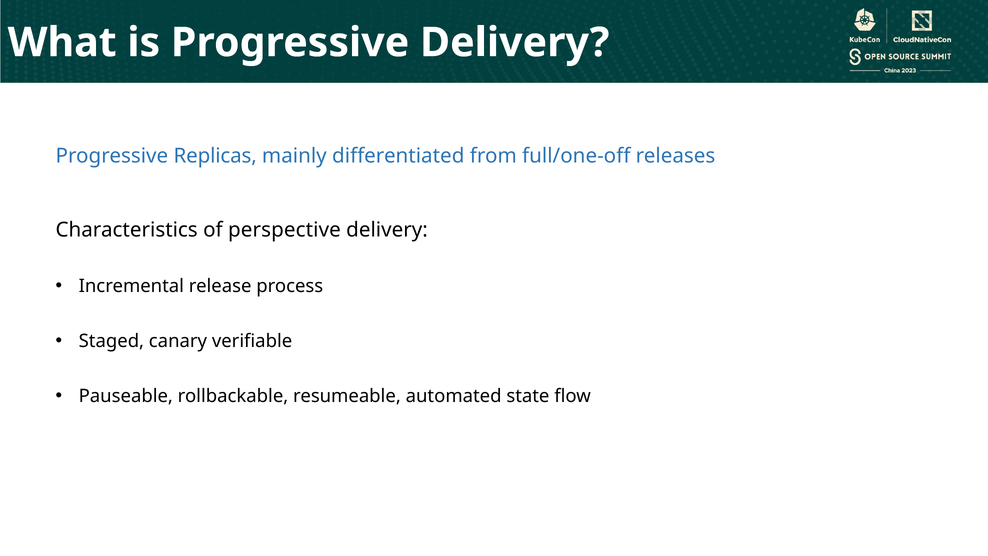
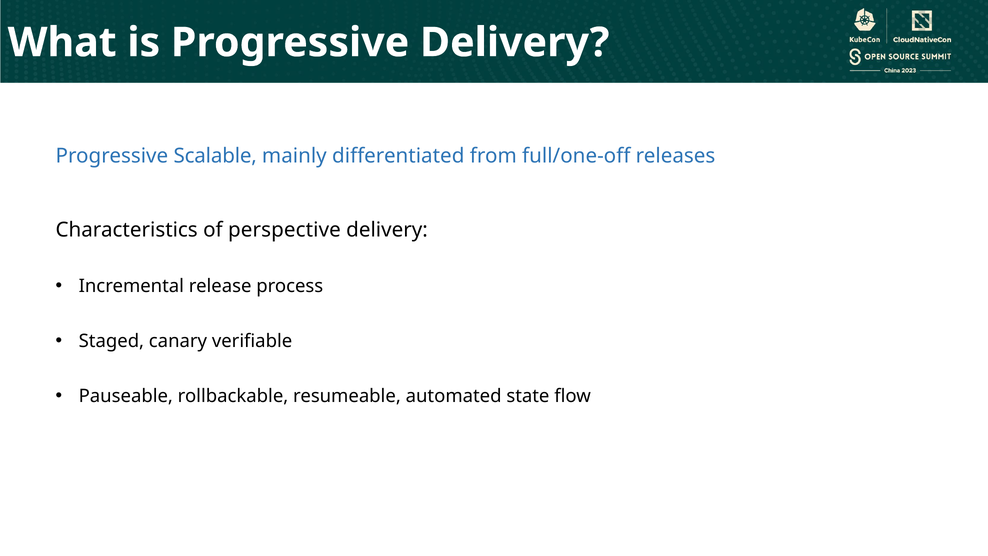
Replicas: Replicas -> Scalable
